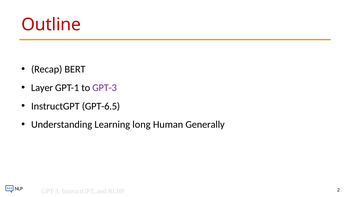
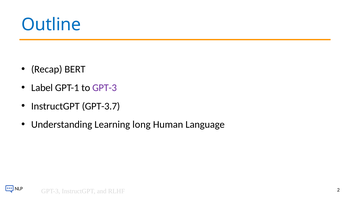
Outline colour: red -> blue
Layer: Layer -> Label
GPT-6.5: GPT-6.5 -> GPT-3.7
Generally: Generally -> Language
